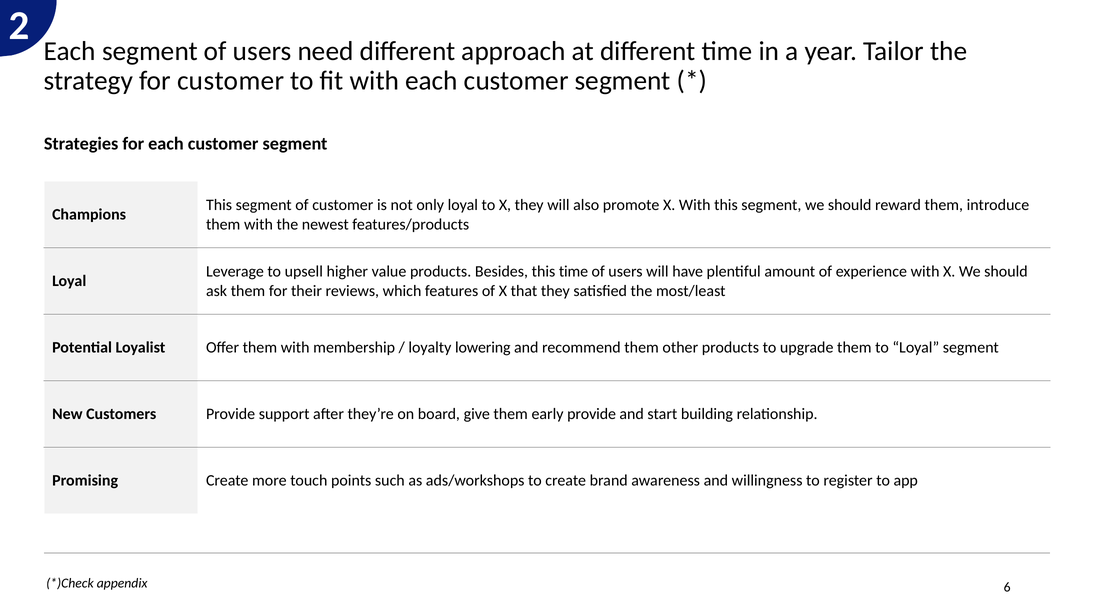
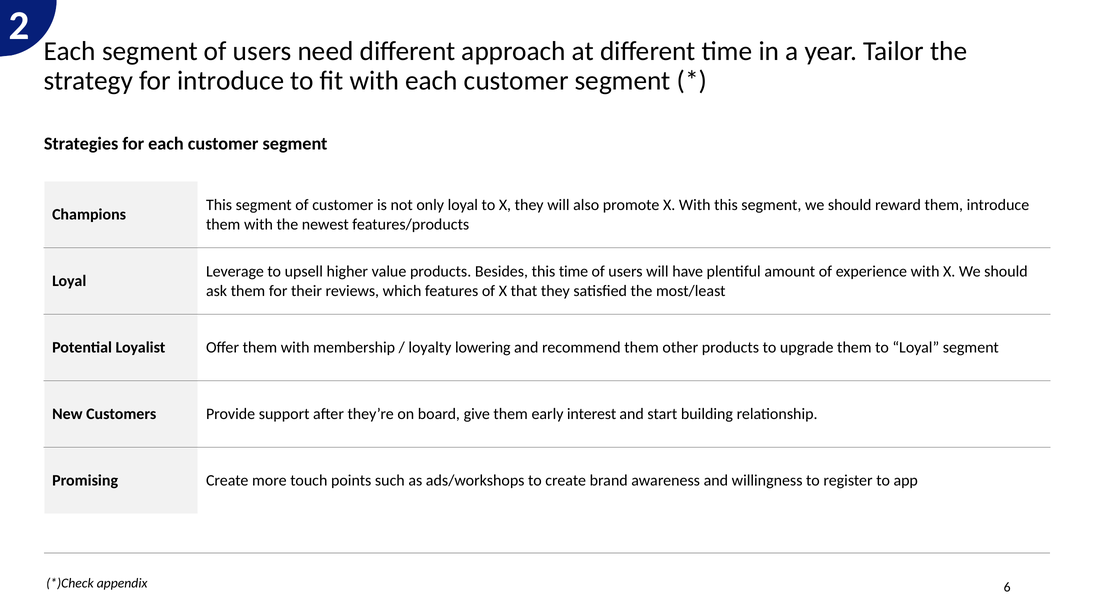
for customer: customer -> introduce
early provide: provide -> interest
